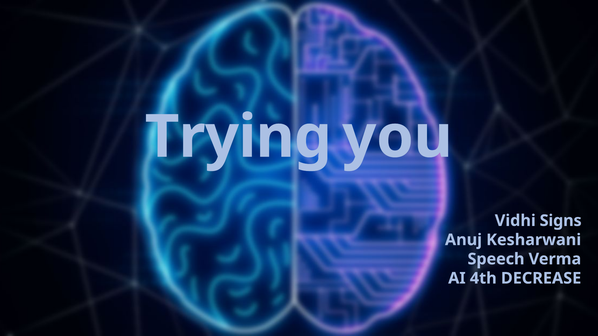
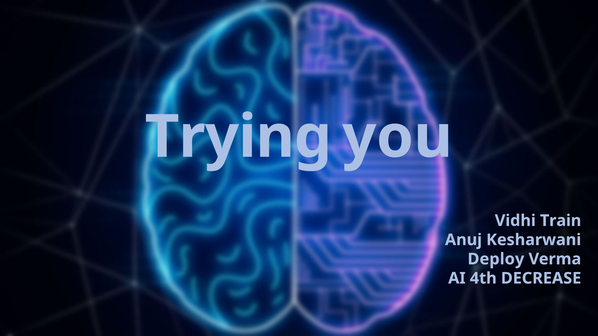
Signs: Signs -> Train
Speech: Speech -> Deploy
